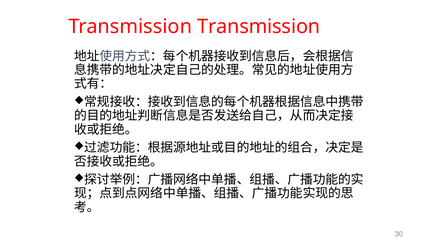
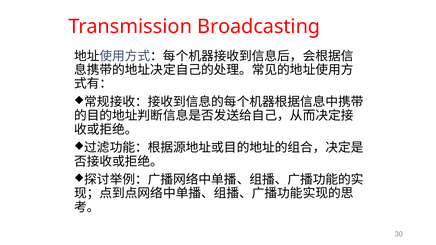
Transmission Transmission: Transmission -> Broadcasting
